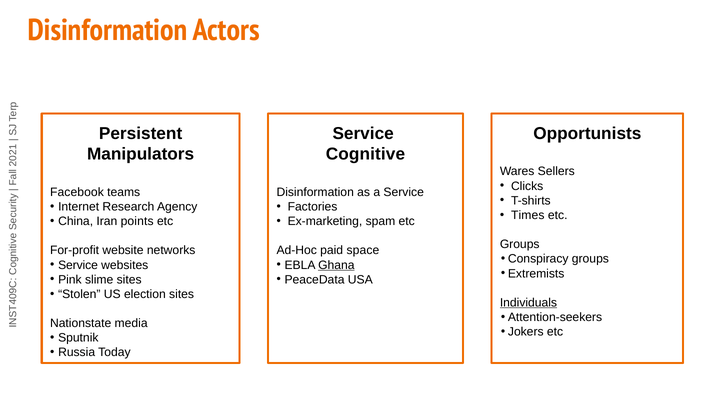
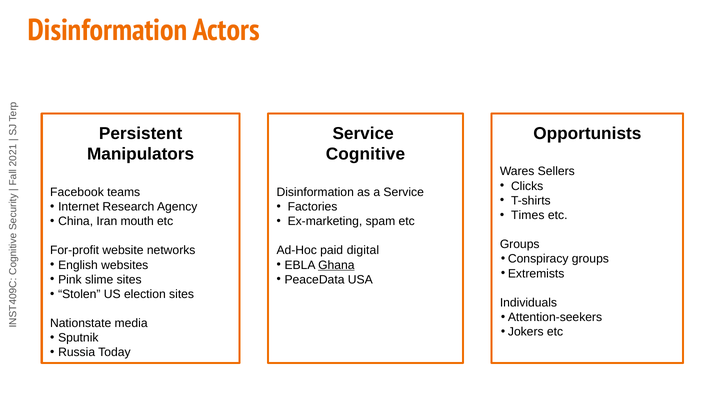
points: points -> mouth
space: space -> digital
Service at (78, 265): Service -> English
Individuals underline: present -> none
